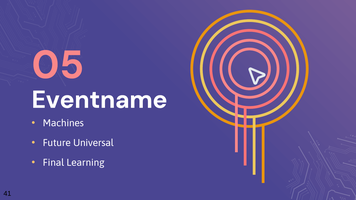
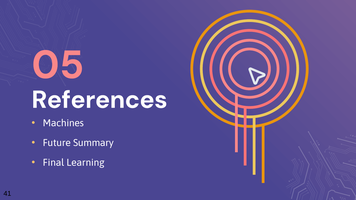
Eventname: Eventname -> References
Universal: Universal -> Summary
